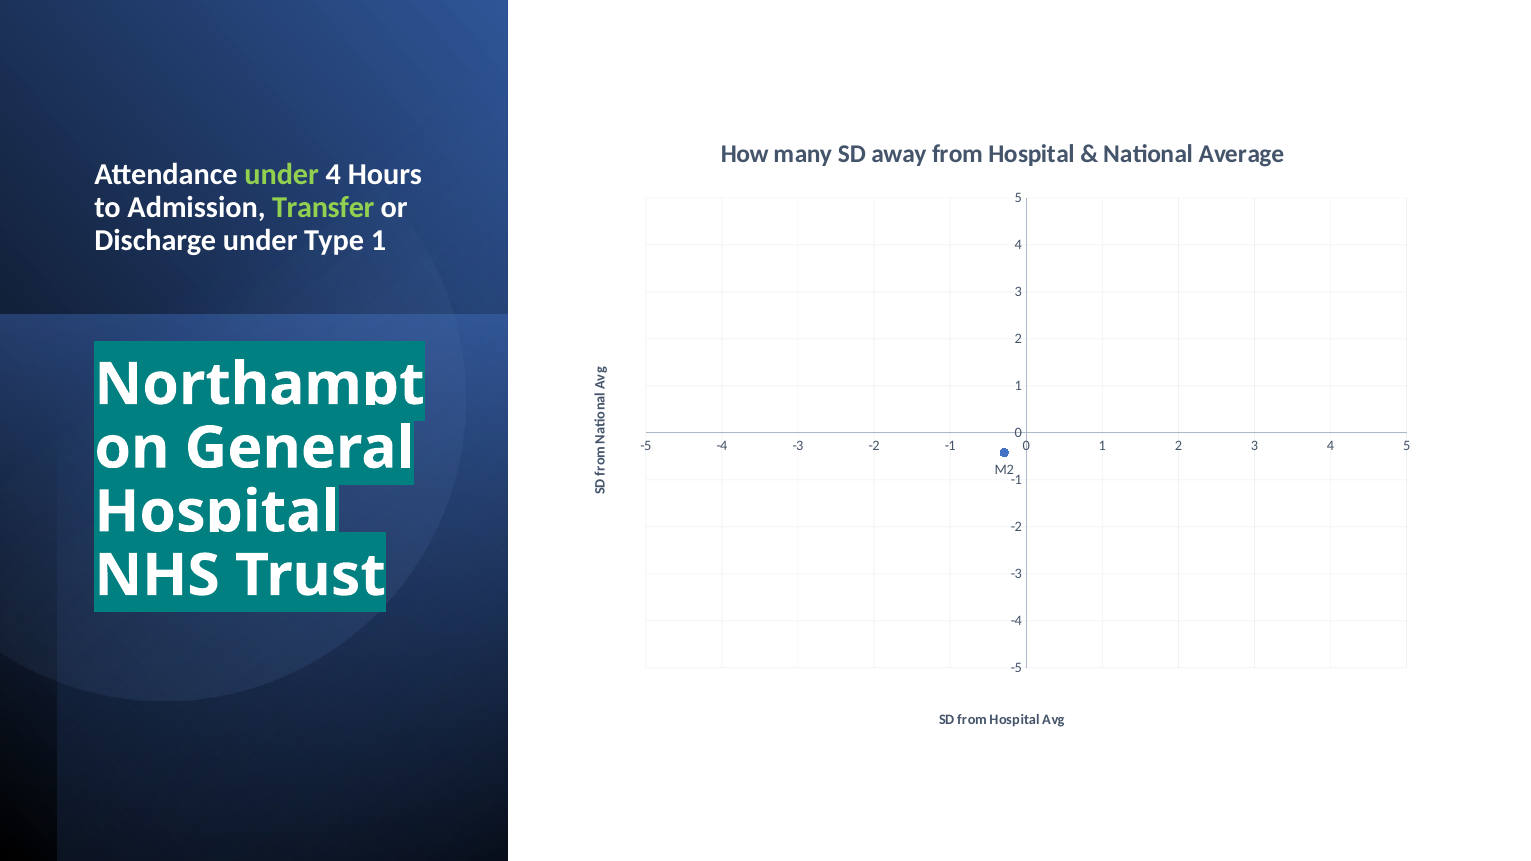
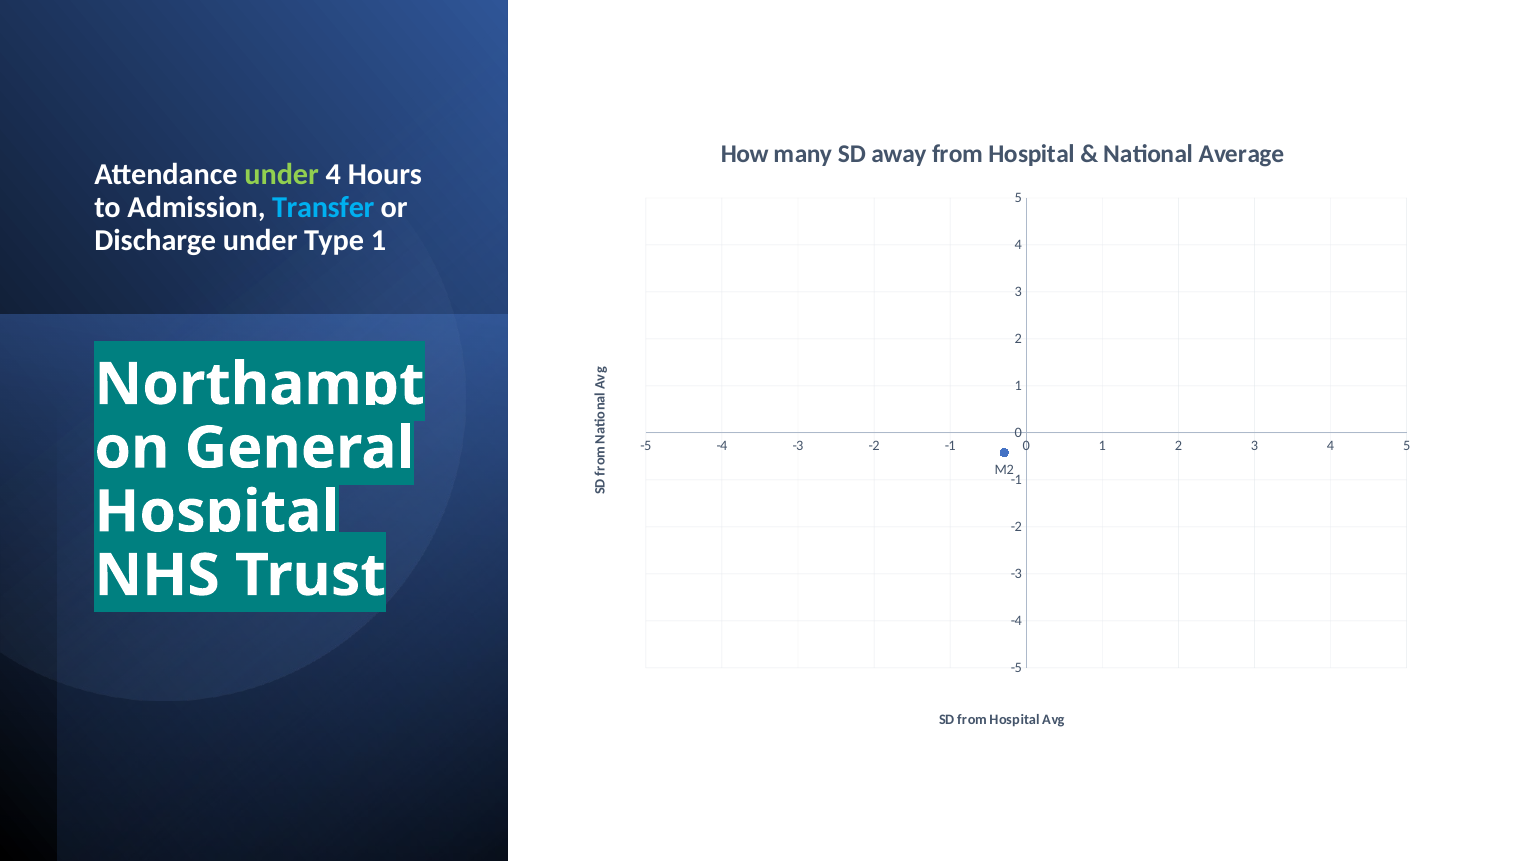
Transfer colour: light green -> light blue
